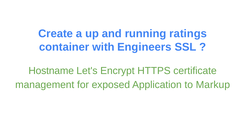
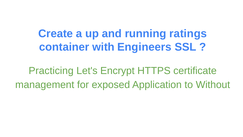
Hostname: Hostname -> Practicing
Markup: Markup -> Without
